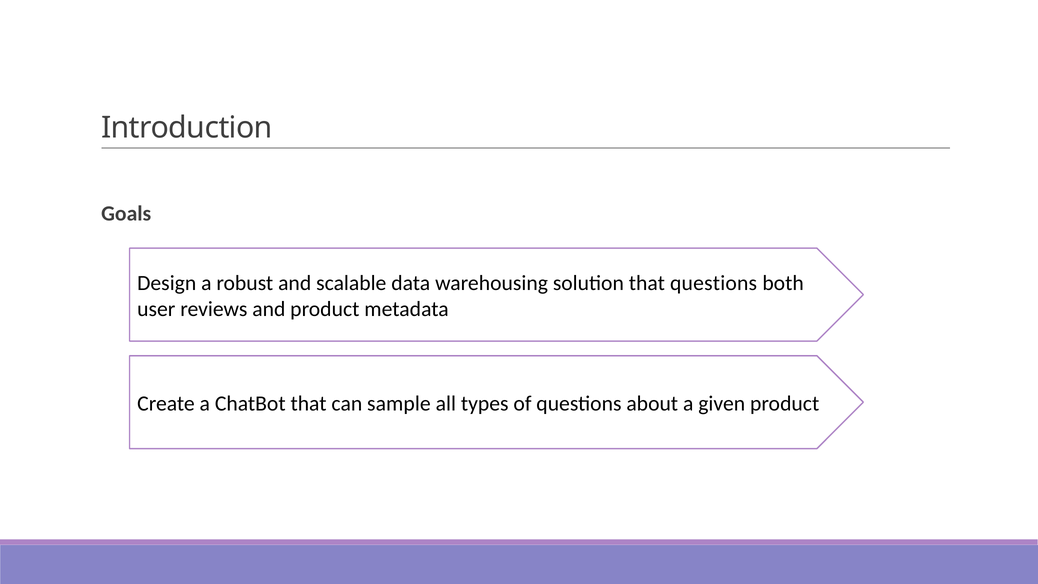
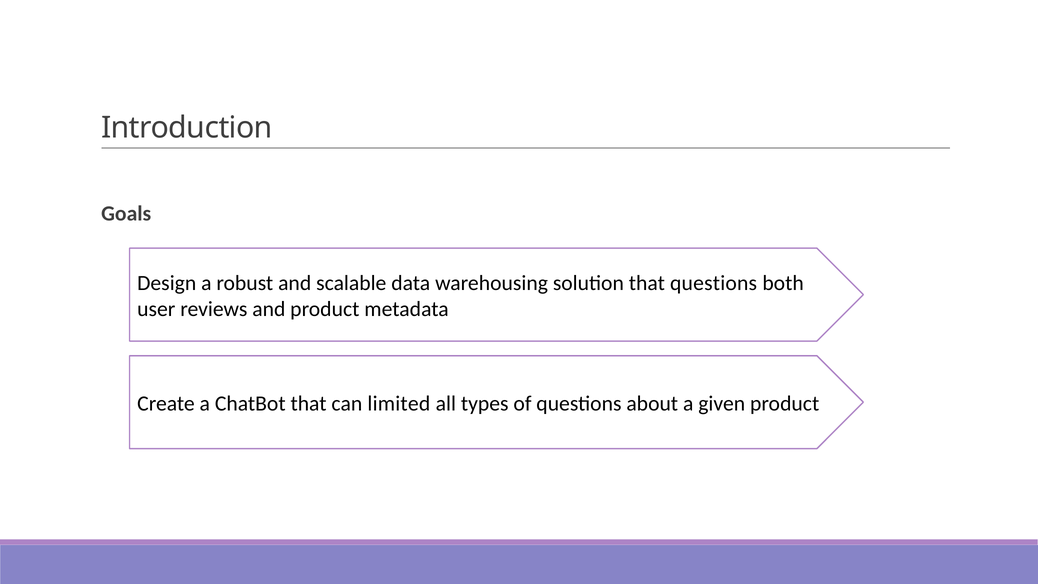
sample: sample -> limited
